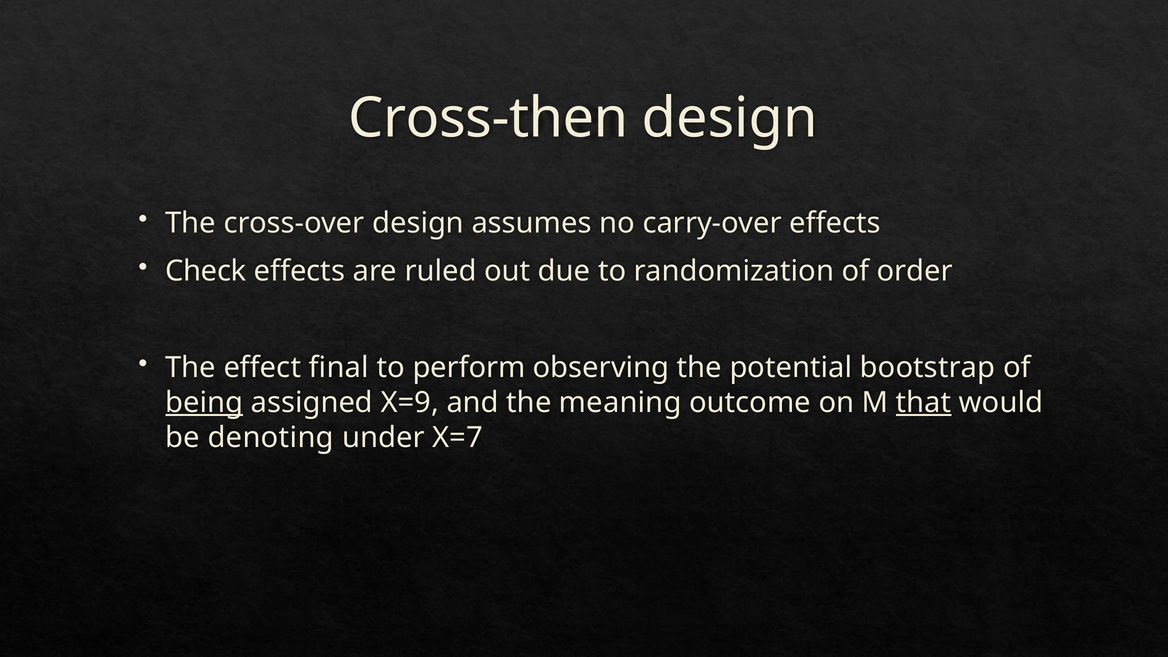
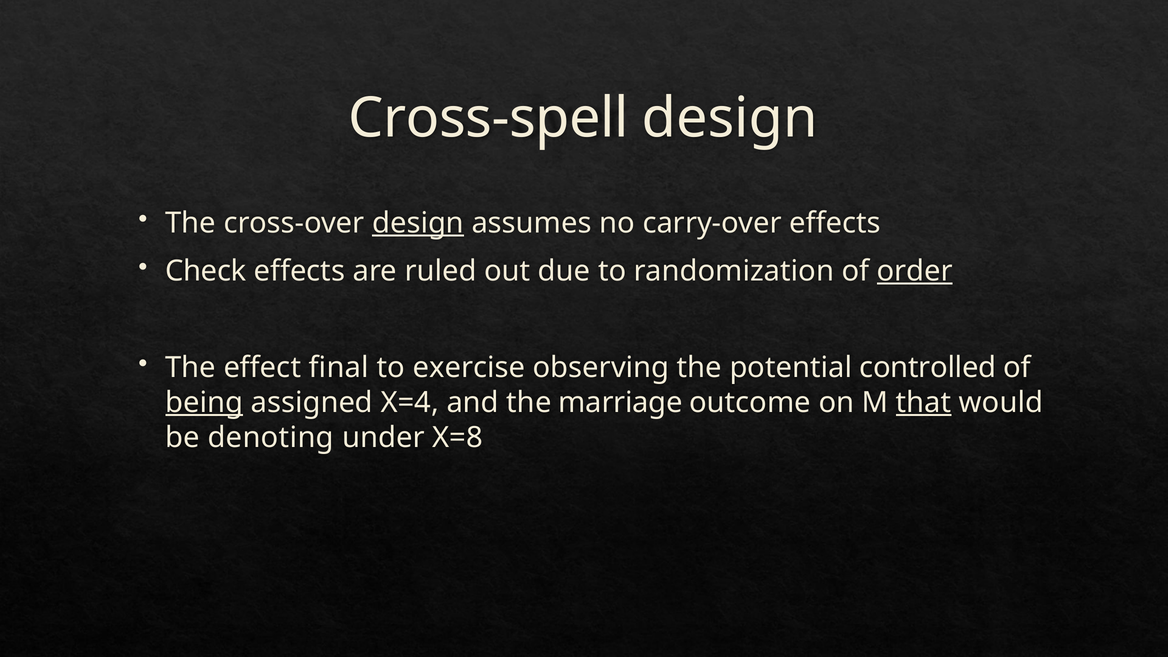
Cross-then: Cross-then -> Cross-spell
design at (418, 223) underline: none -> present
order underline: none -> present
perform: perform -> exercise
bootstrap: bootstrap -> controlled
X=9: X=9 -> X=4
meaning: meaning -> marriage
X=7: X=7 -> X=8
